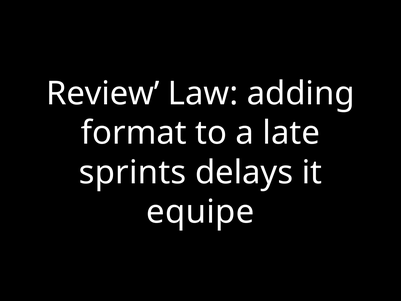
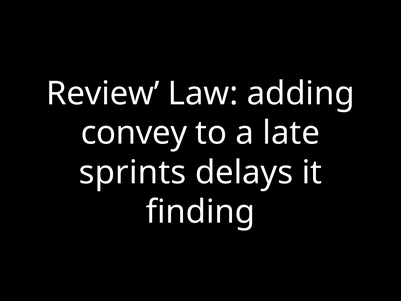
format: format -> convey
equipe: equipe -> finding
